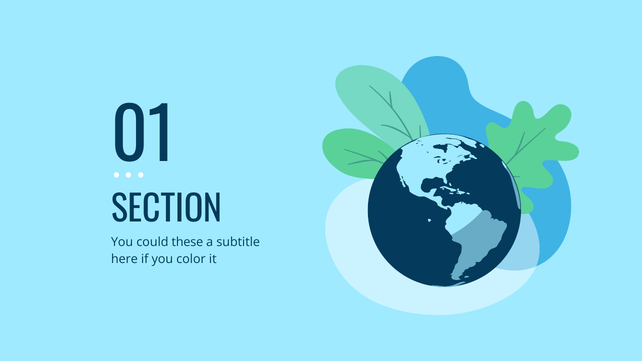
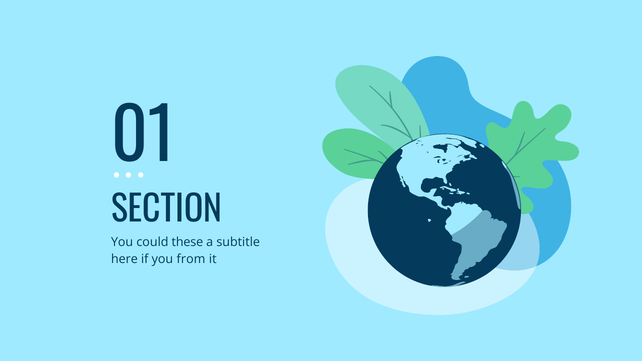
color: color -> from
